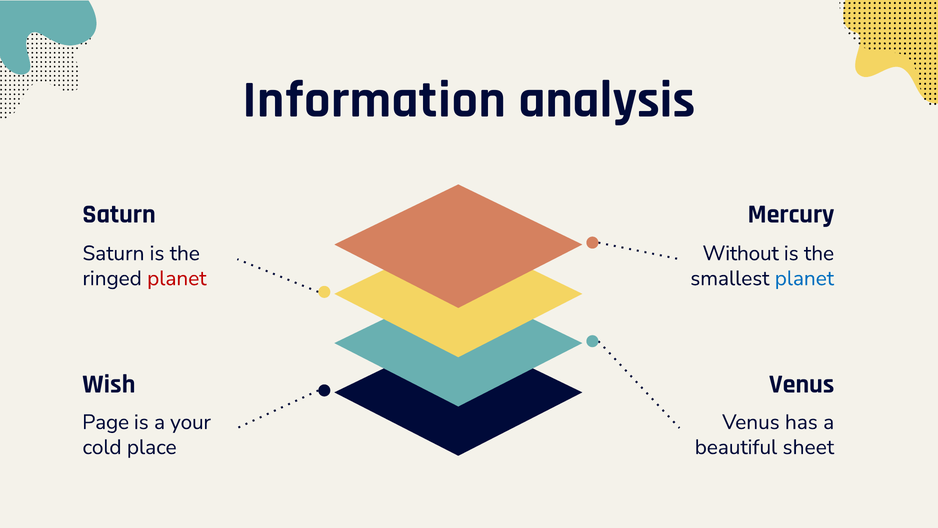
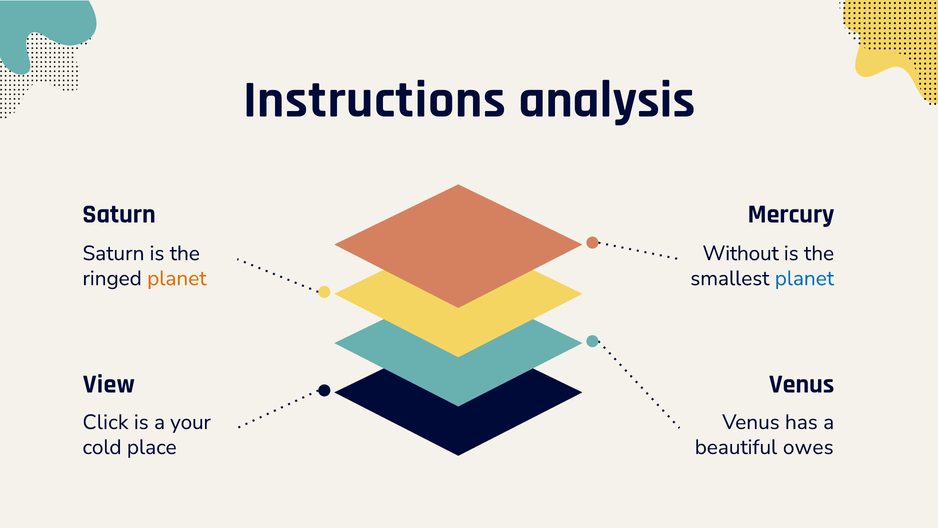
Information: Information -> Instructions
planet at (177, 278) colour: red -> orange
Wish: Wish -> View
Page: Page -> Click
sheet: sheet -> owes
